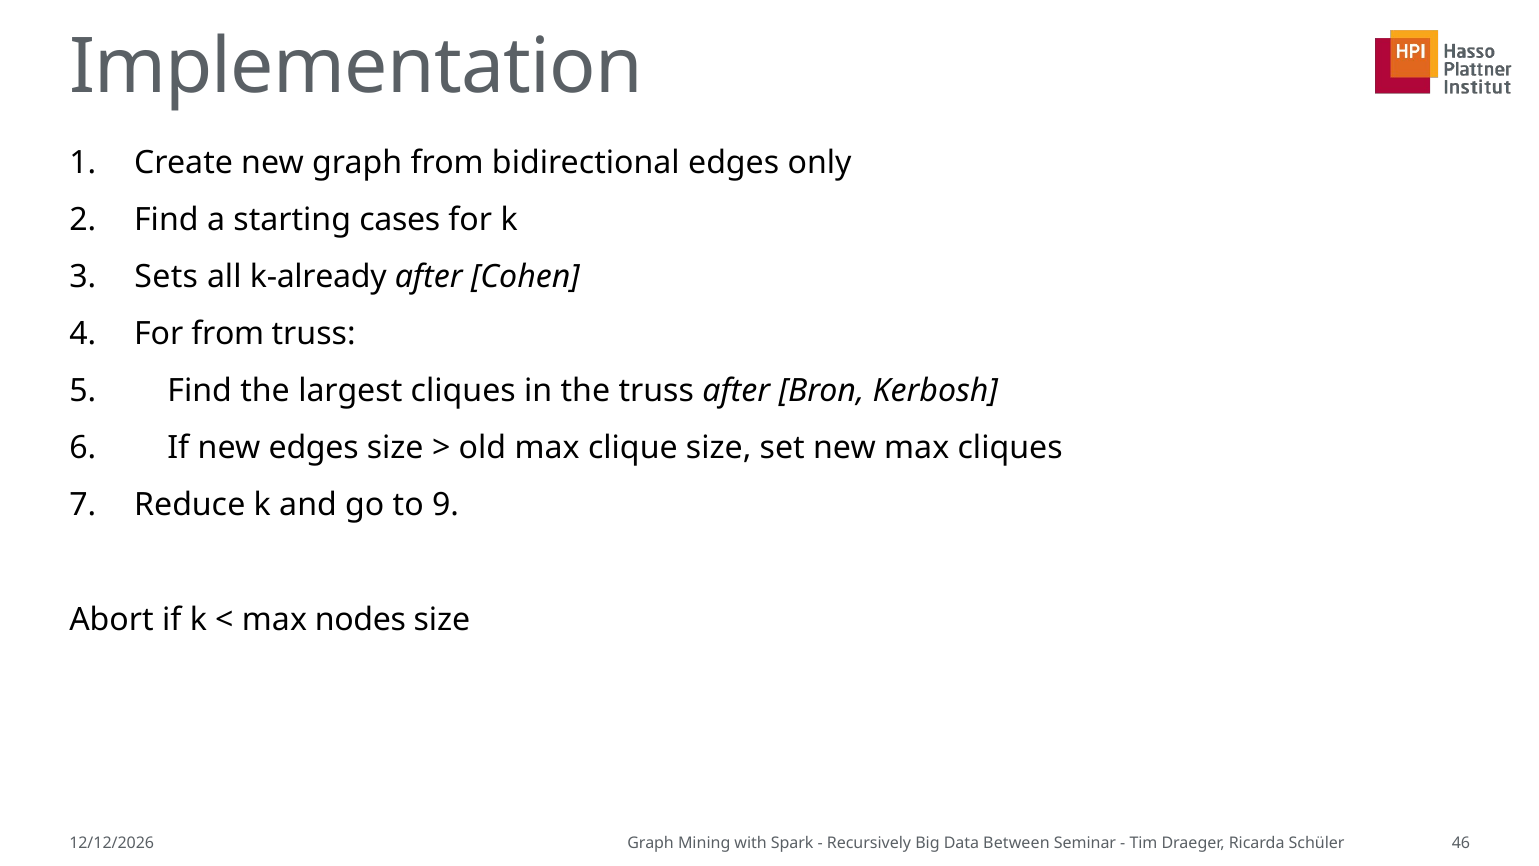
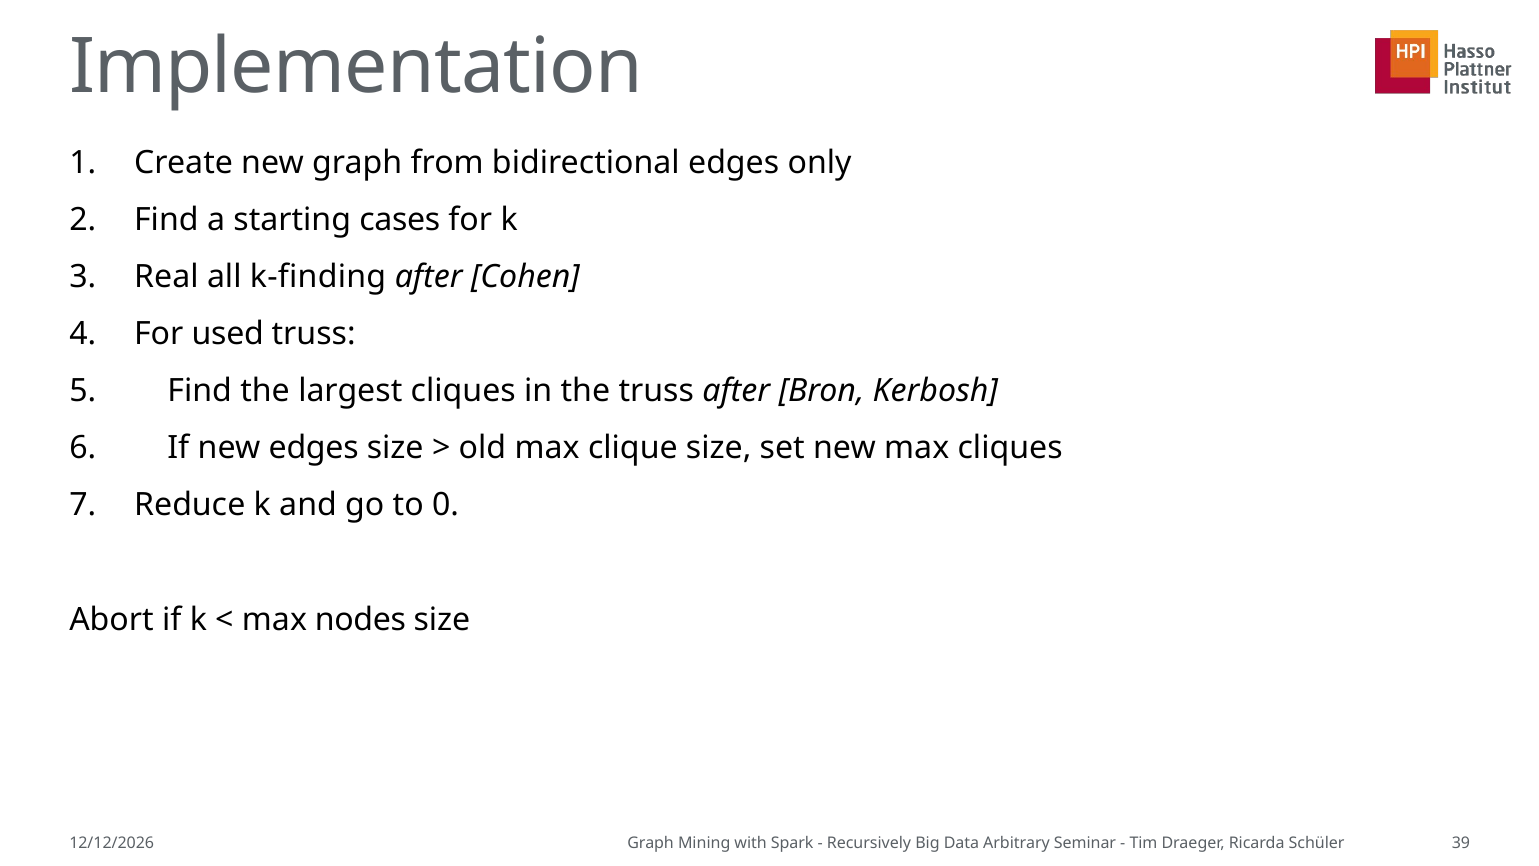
Sets: Sets -> Real
k-already: k-already -> k-finding
For from: from -> used
9: 9 -> 0
Between: Between -> Arbitrary
46: 46 -> 39
